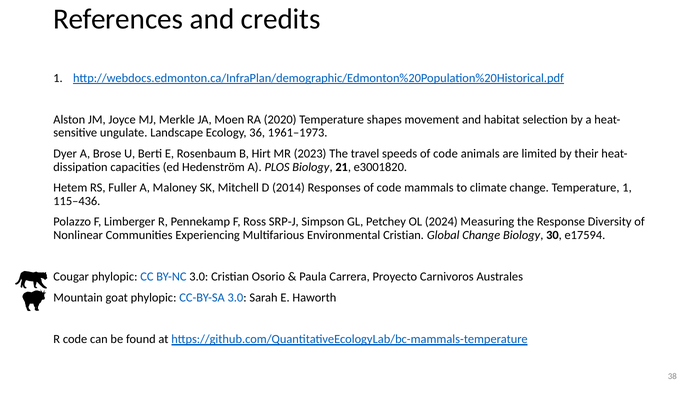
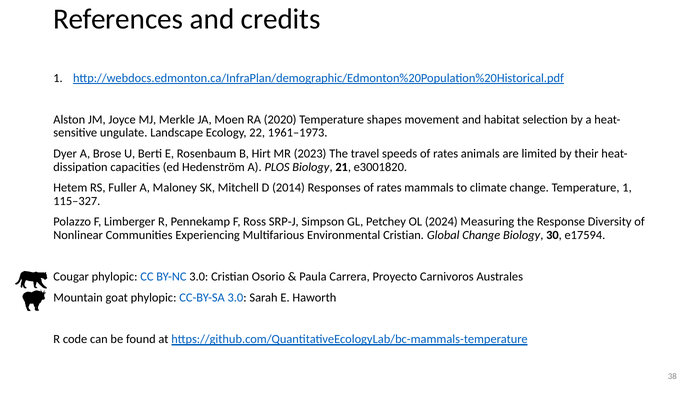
36: 36 -> 22
speeds of code: code -> rates
Responses of code: code -> rates
115–436: 115–436 -> 115–327
